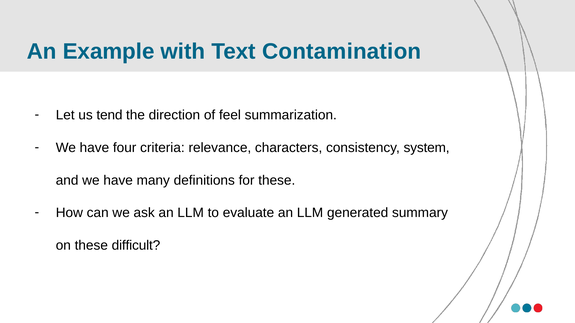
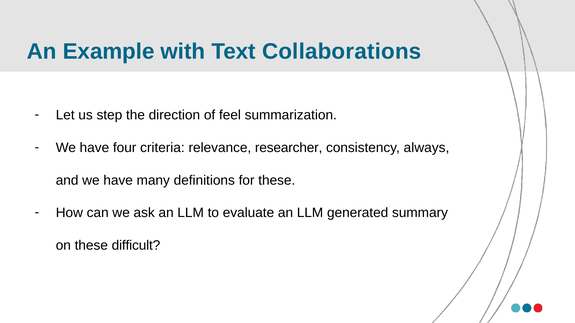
Contamination: Contamination -> Collaborations
tend: tend -> step
characters: characters -> researcher
system: system -> always
